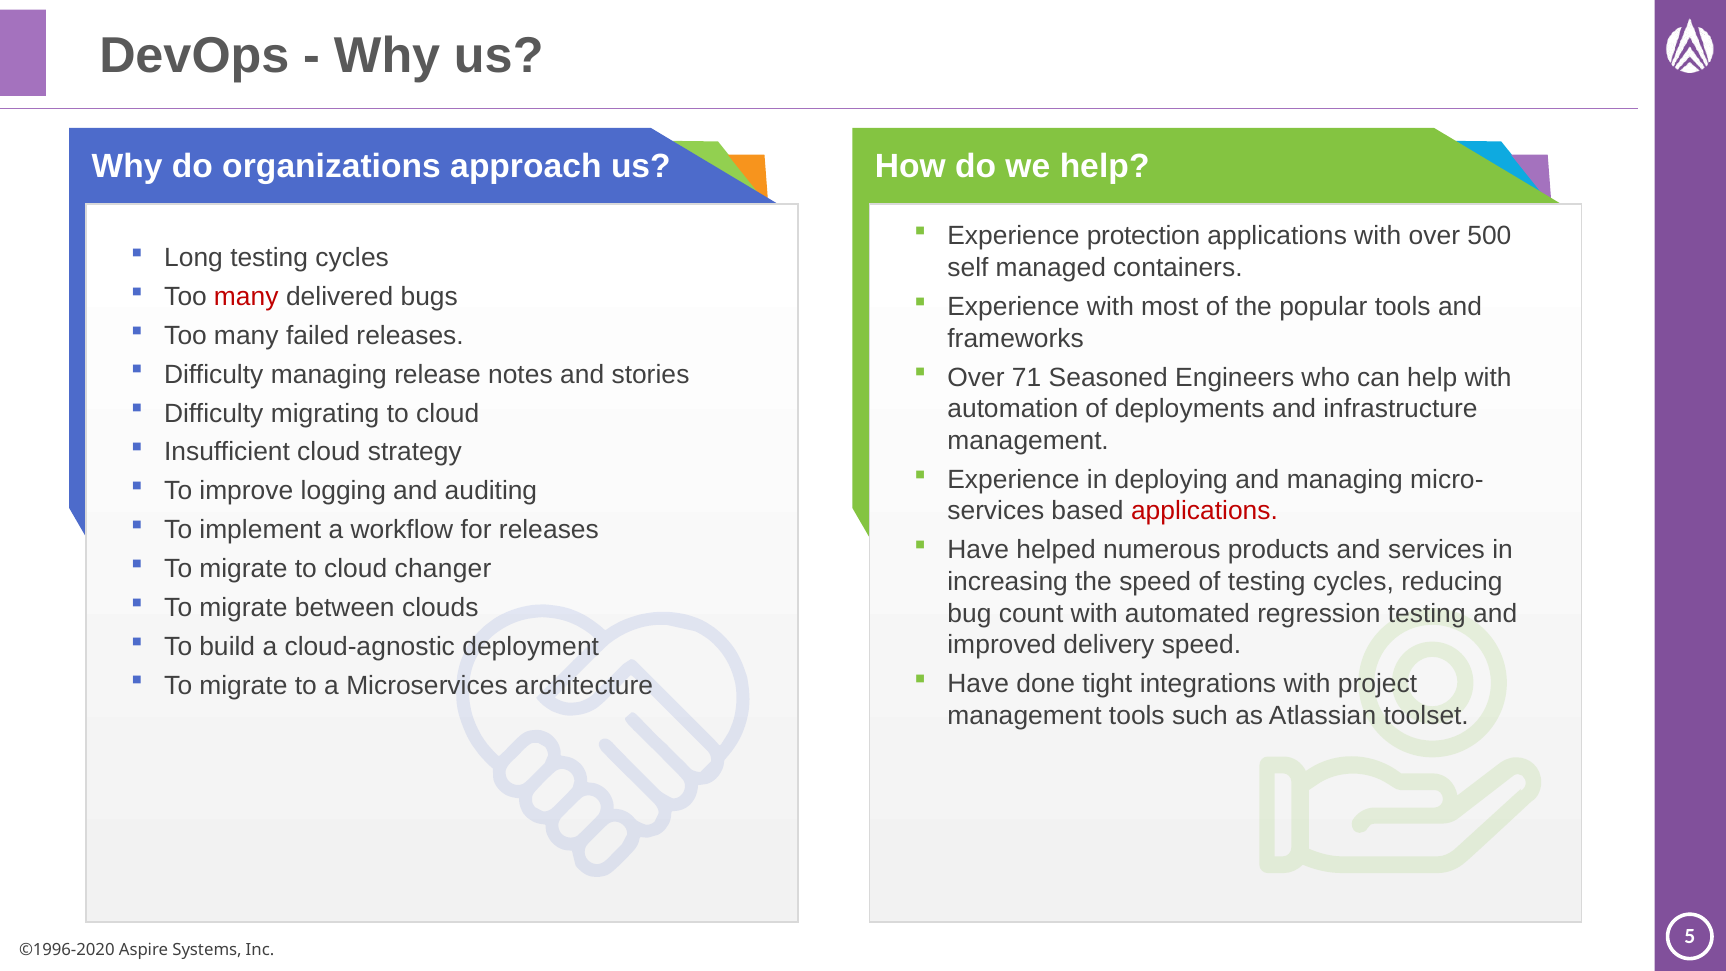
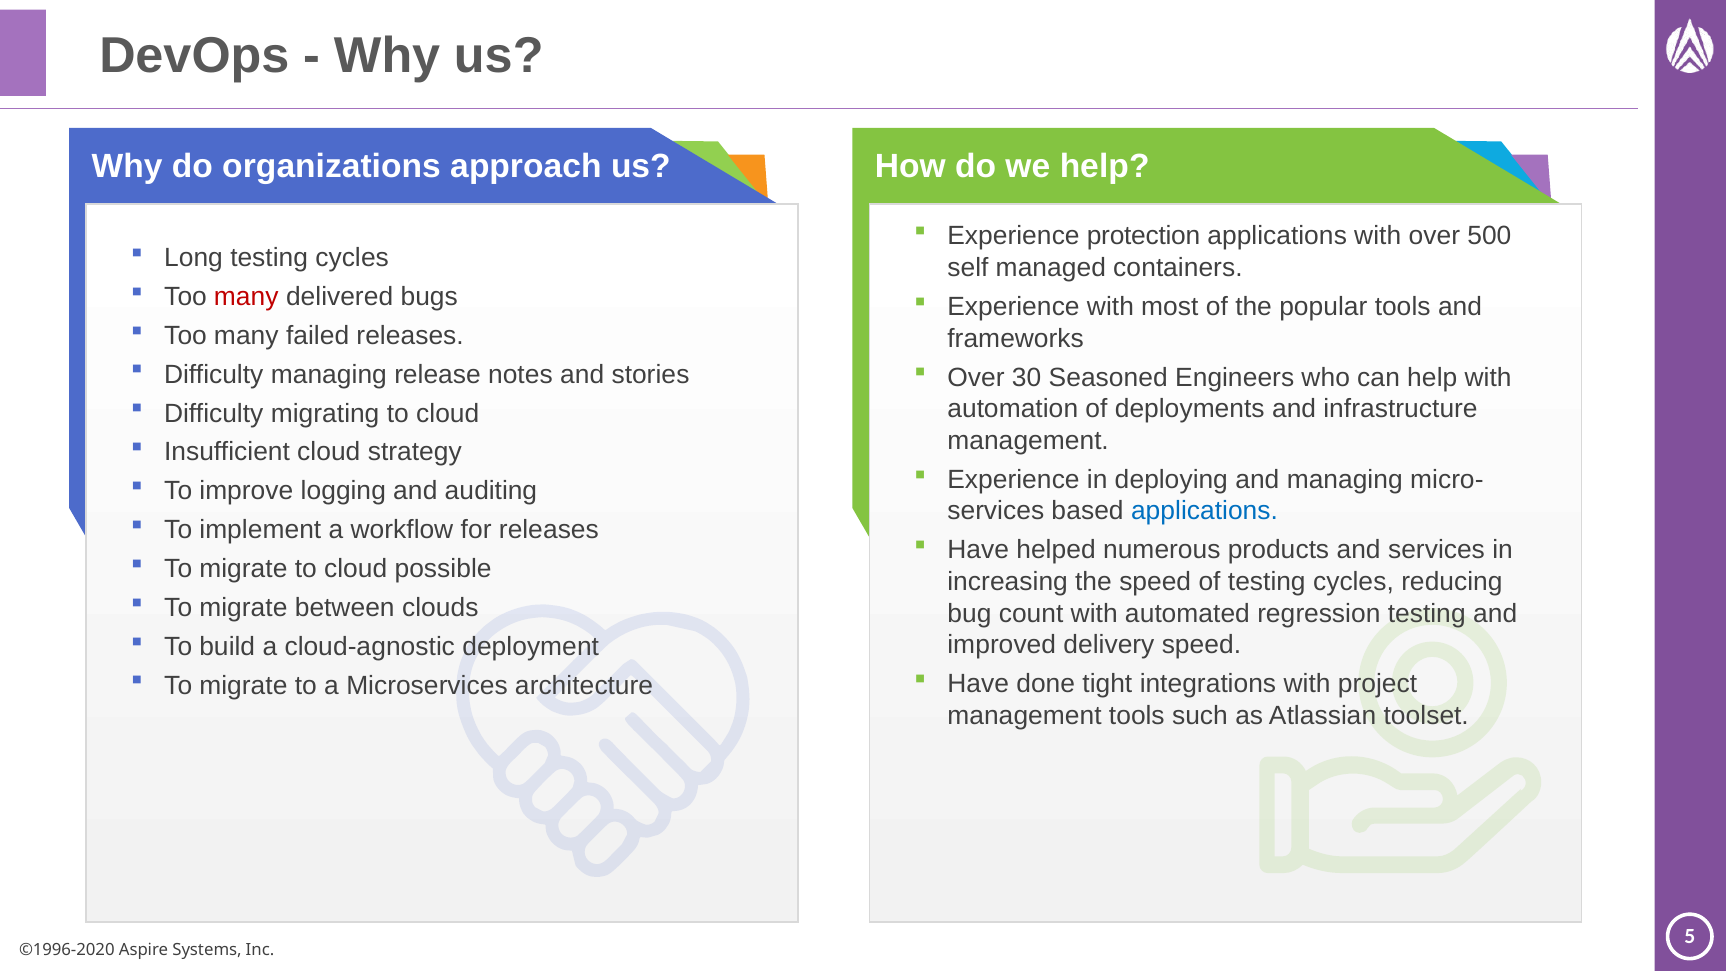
71: 71 -> 30
applications at (1204, 511) colour: red -> blue
changer: changer -> possible
